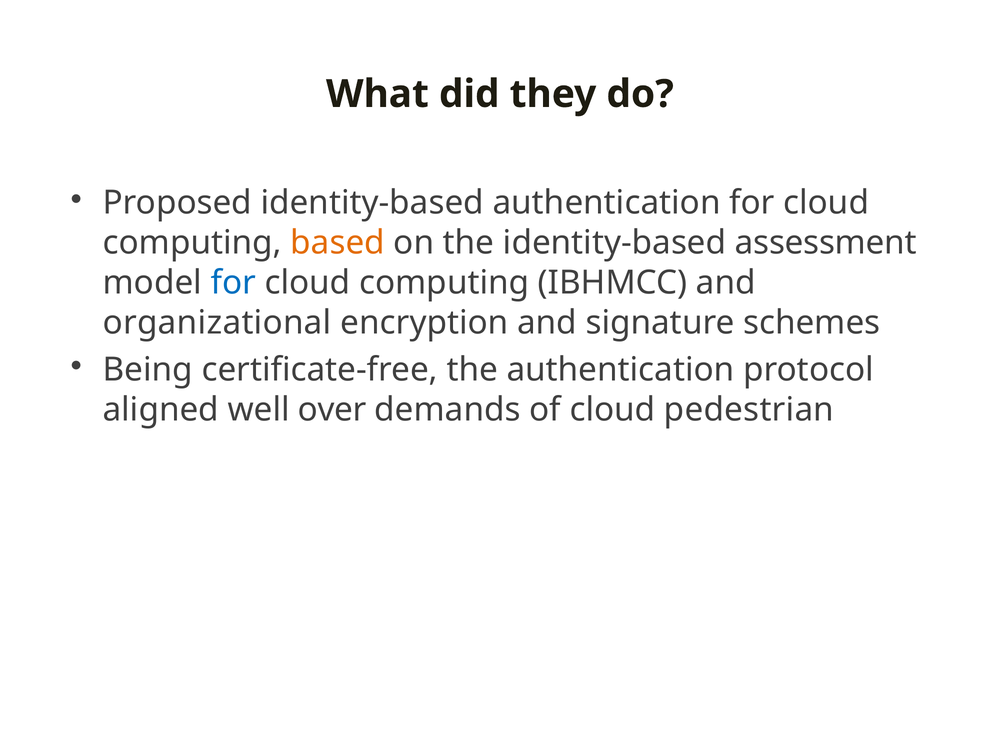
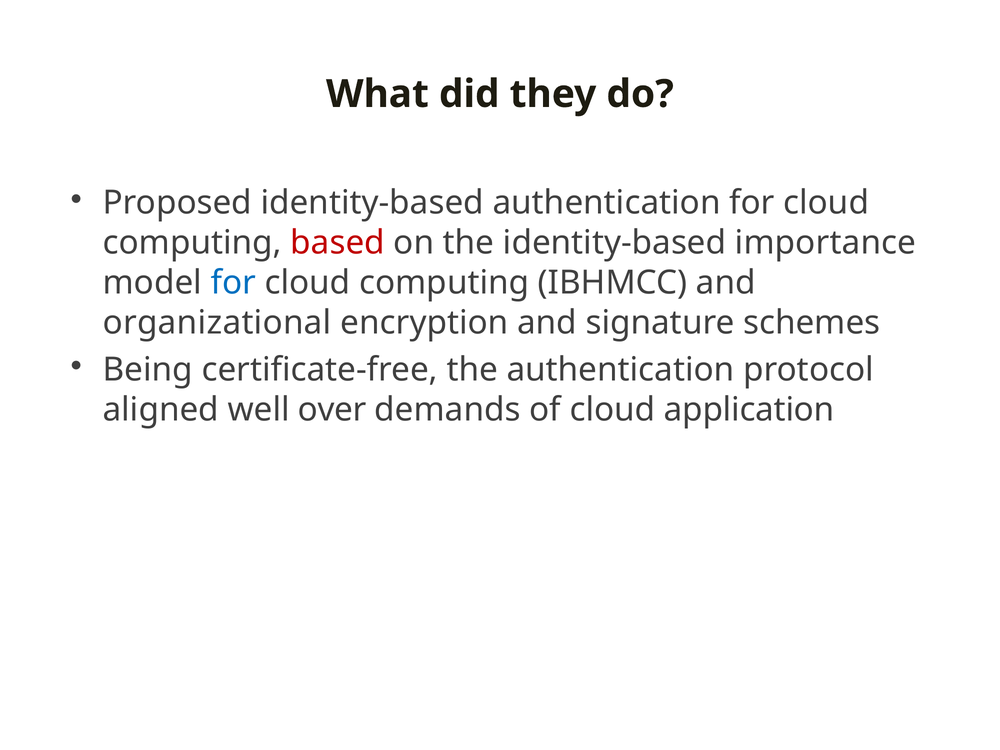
based colour: orange -> red
assessment: assessment -> importance
pedestrian: pedestrian -> application
